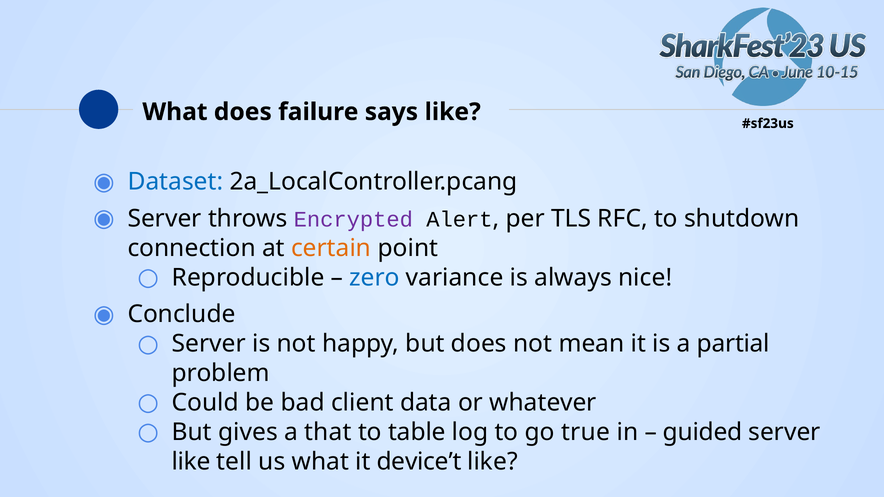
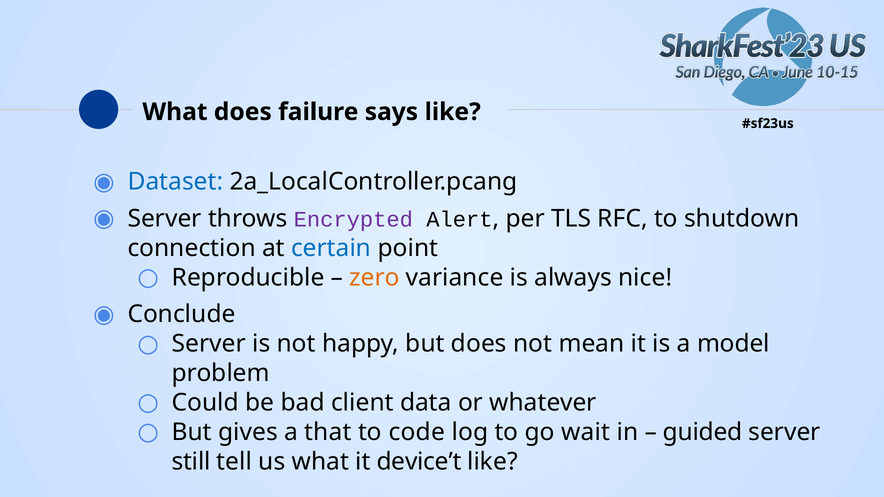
certain colour: orange -> blue
zero colour: blue -> orange
partial: partial -> model
table: table -> code
true: true -> wait
like at (191, 462): like -> still
